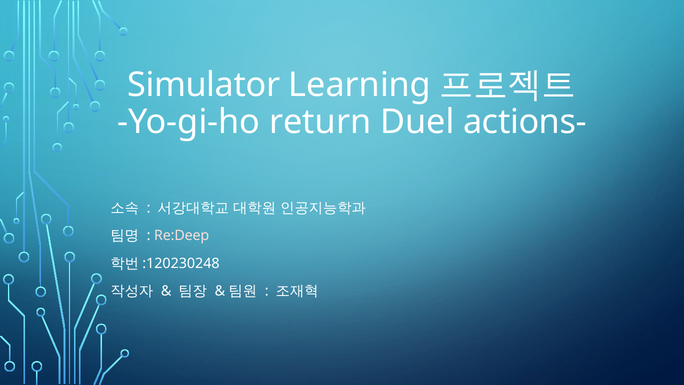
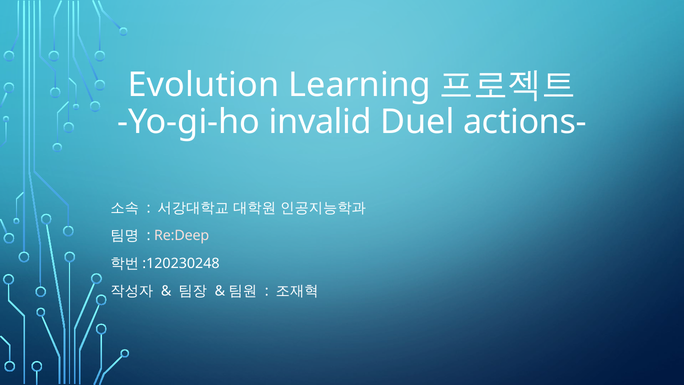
Simulator: Simulator -> Evolution
return: return -> invalid
